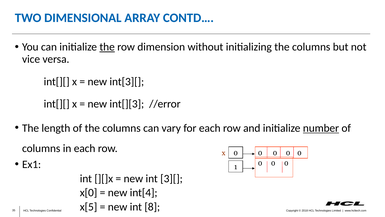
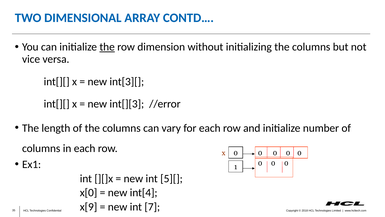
number underline: present -> none
3][: 3][ -> 5][
x[5: x[5 -> x[9
8: 8 -> 7
